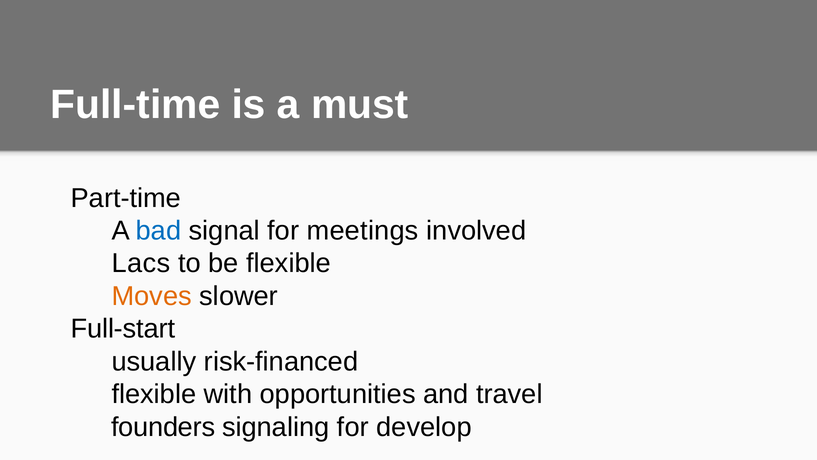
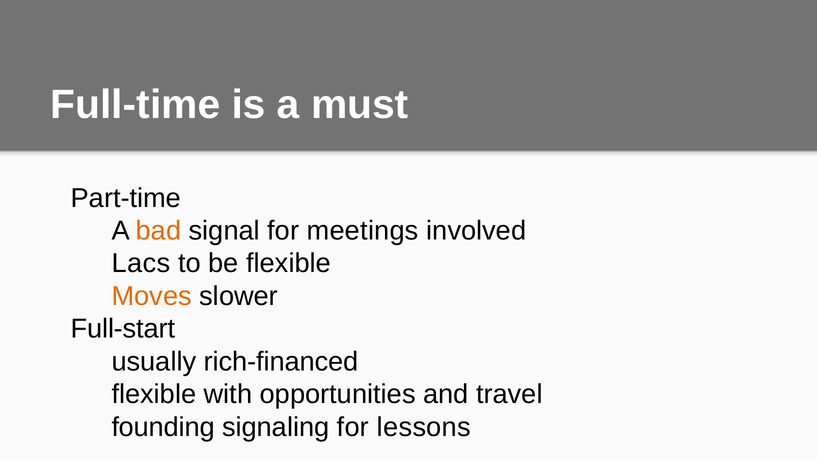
bad colour: blue -> orange
risk-financed: risk-financed -> rich-financed
founders: founders -> founding
develop: develop -> lessons
